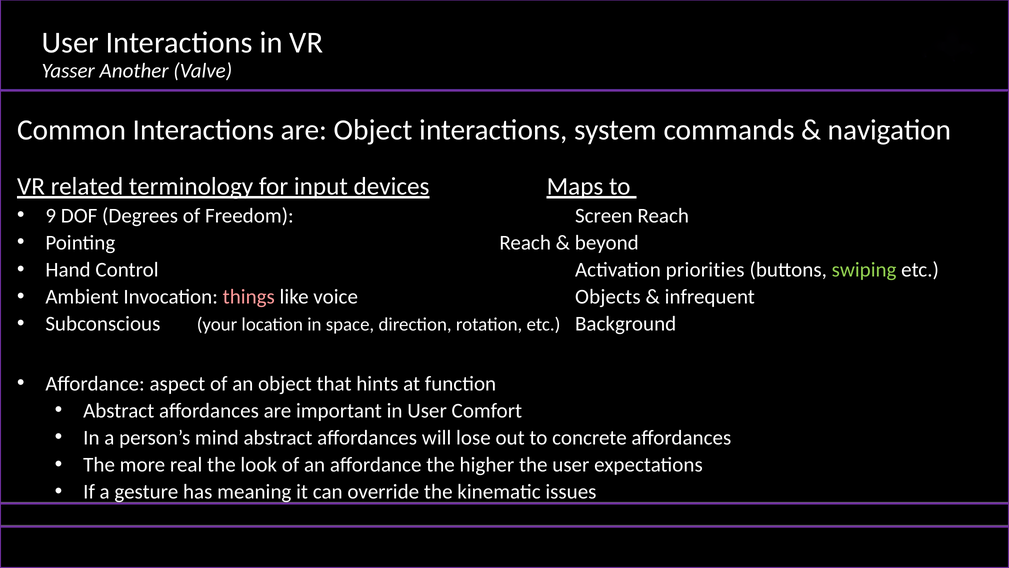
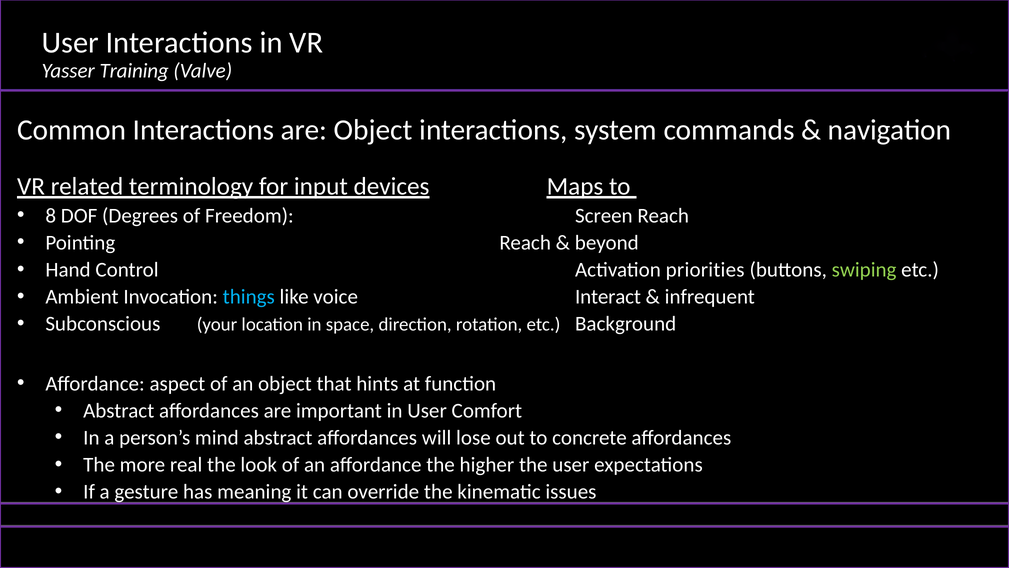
Another: Another -> Training
9: 9 -> 8
things colour: pink -> light blue
Objects: Objects -> Interact
